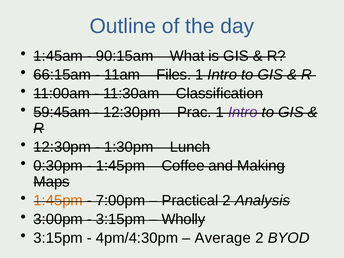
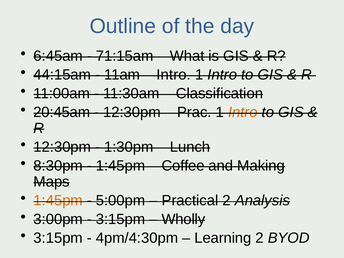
1:45am: 1:45am -> 6:45am
90:15am: 90:15am -> 71:15am
66:15am: 66:15am -> 44:15am
Files at (174, 75): Files -> Intro
59:45am: 59:45am -> 20:45am
Intro at (243, 112) colour: purple -> orange
0:30pm: 0:30pm -> 8:30pm
7:00pm: 7:00pm -> 5:00pm
Average: Average -> Learning
